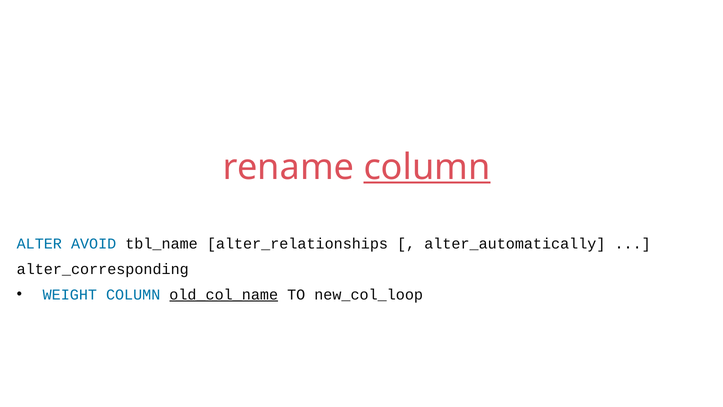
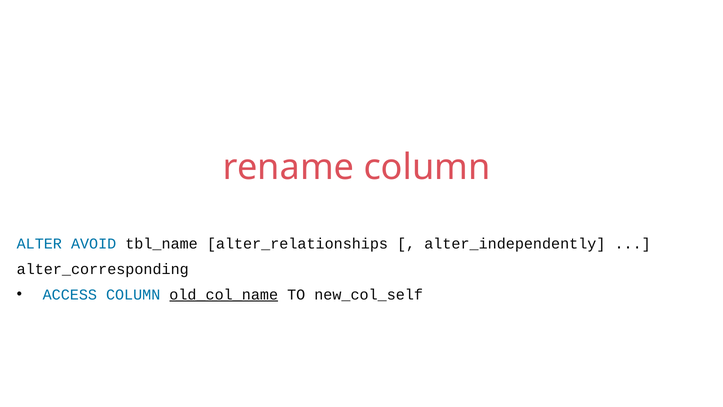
column at (427, 167) underline: present -> none
alter_automatically: alter_automatically -> alter_independently
WEIGHT: WEIGHT -> ACCESS
new_col_loop: new_col_loop -> new_col_self
